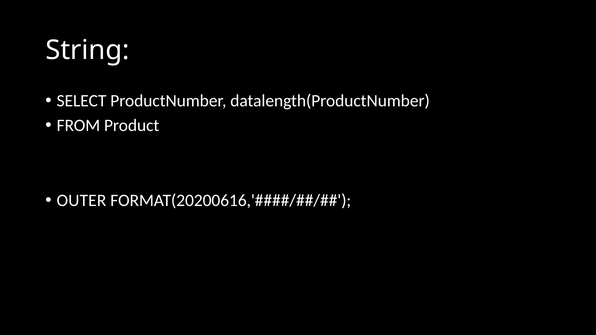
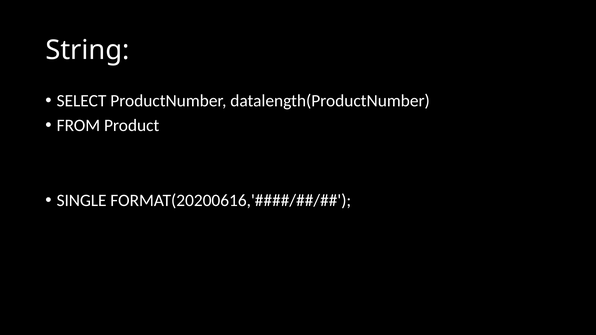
OUTER: OUTER -> SINGLE
